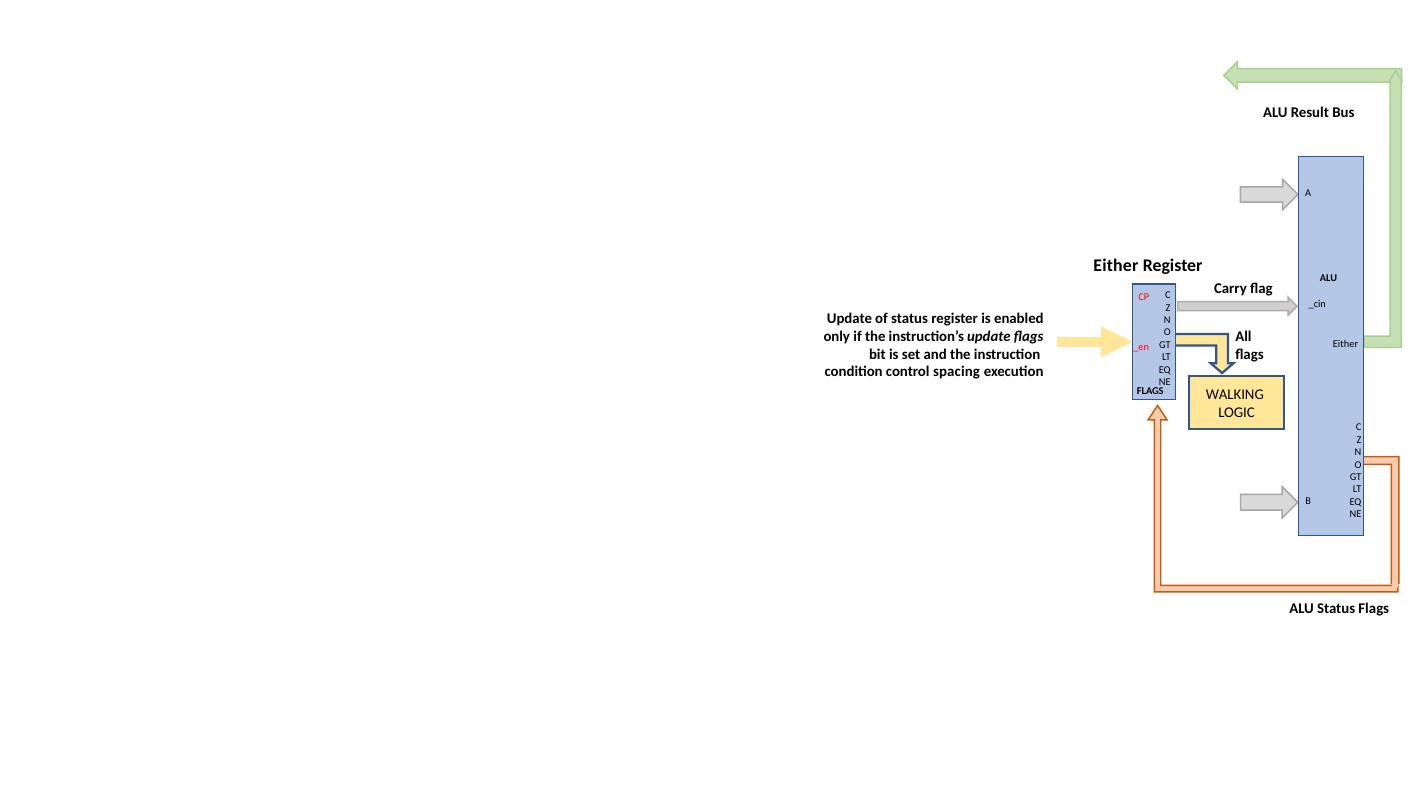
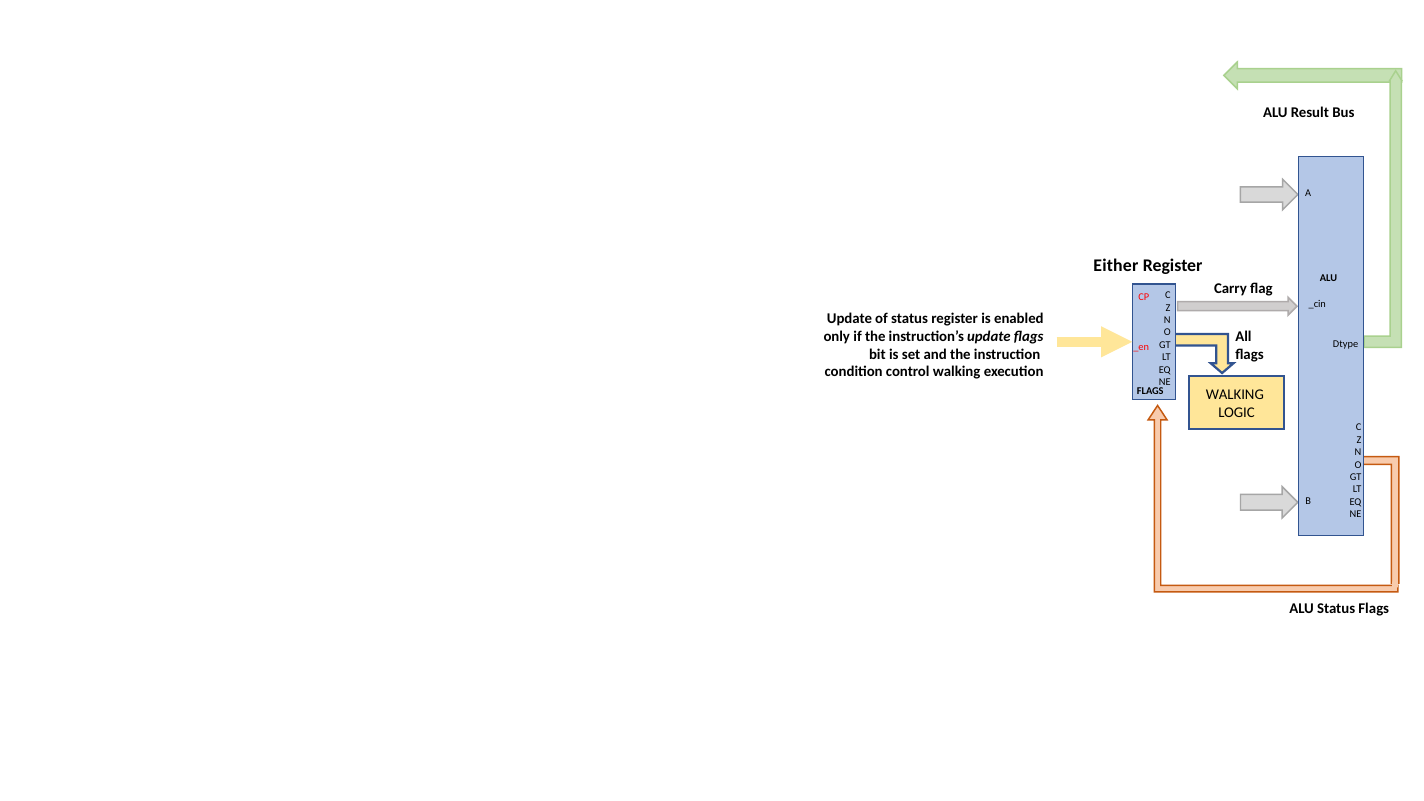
Either at (1346, 344): Either -> Dtype
control spacing: spacing -> walking
